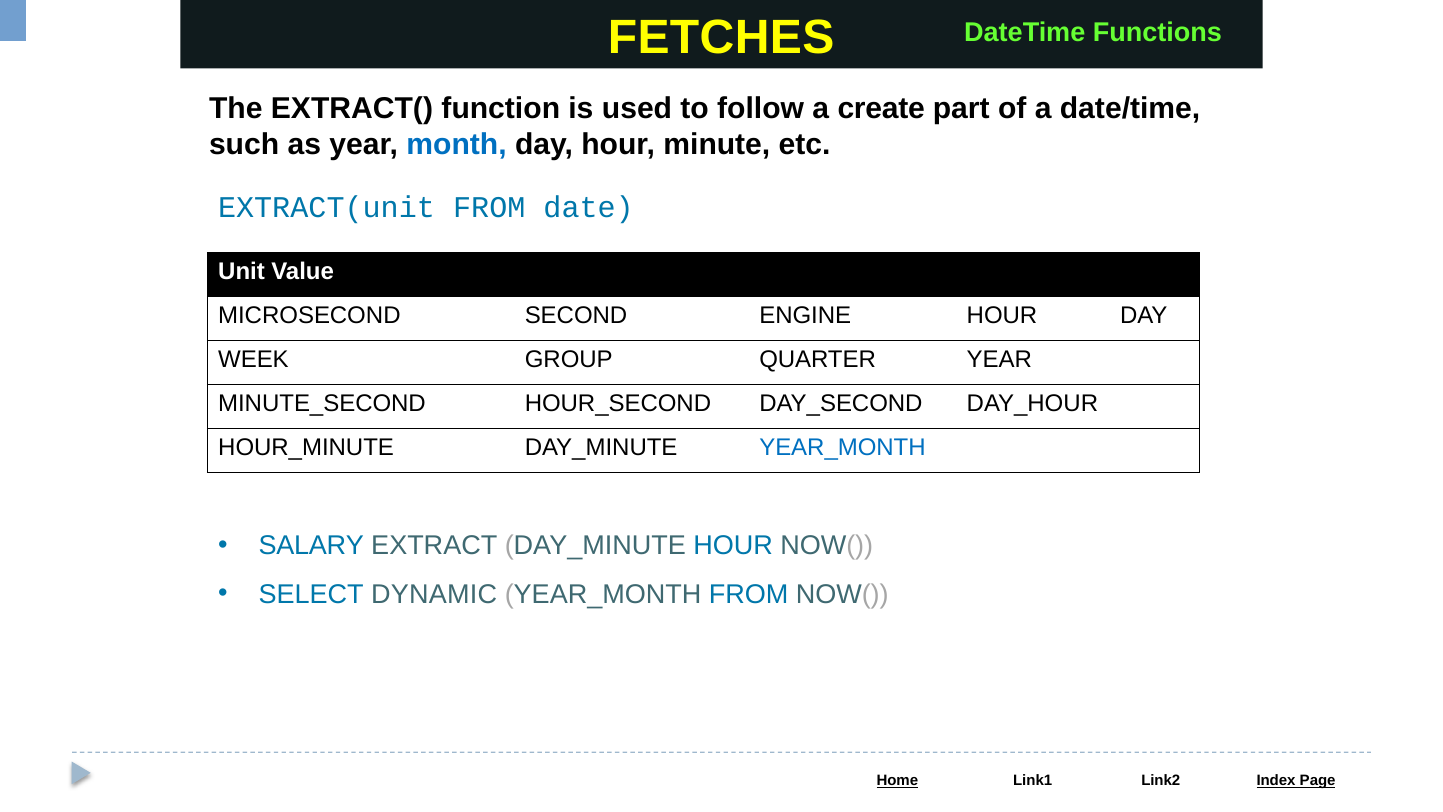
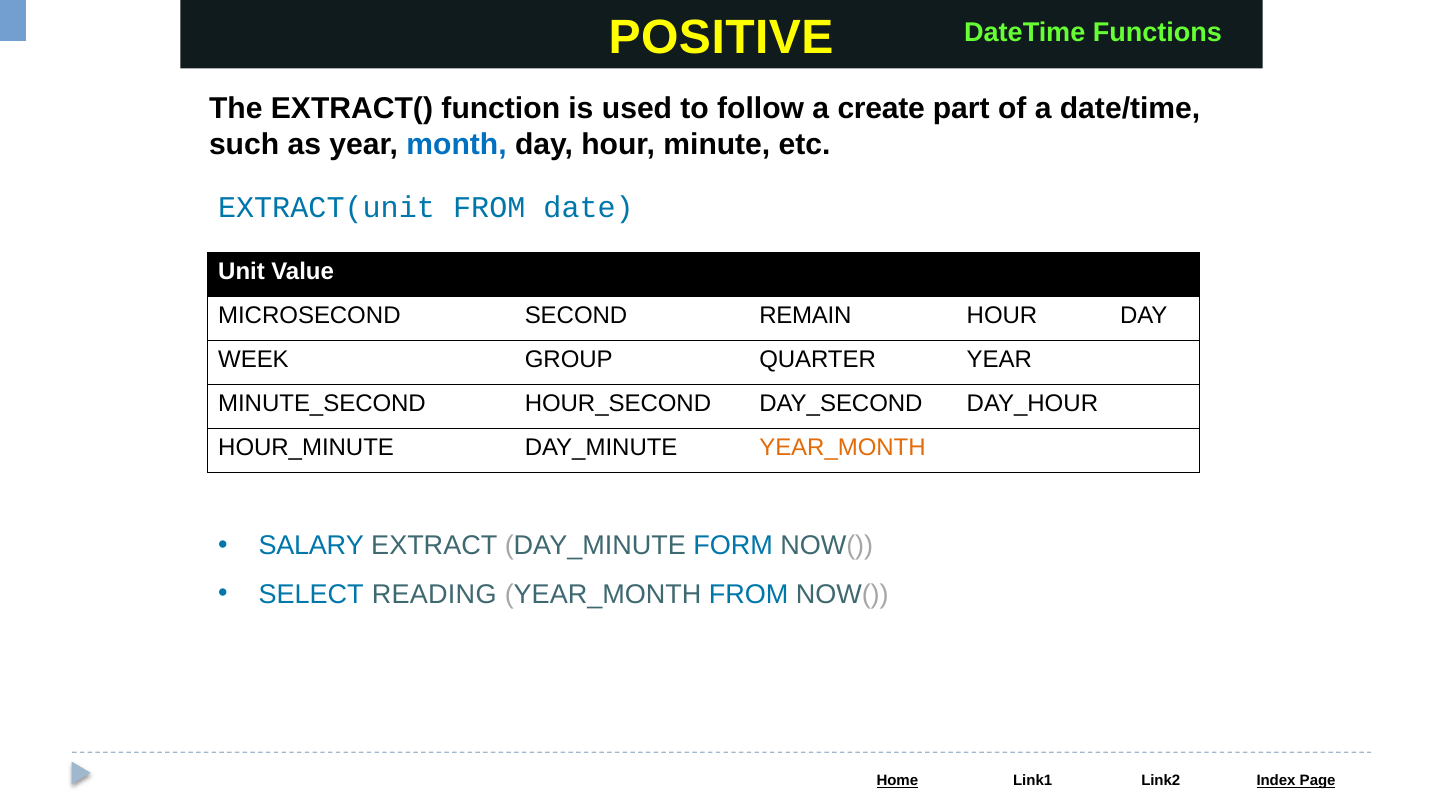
FETCHES: FETCHES -> POSITIVE
ENGINE: ENGINE -> REMAIN
YEAR_MONTH at (843, 447) colour: blue -> orange
DAY_MINUTE HOUR: HOUR -> FORM
DYNAMIC: DYNAMIC -> READING
